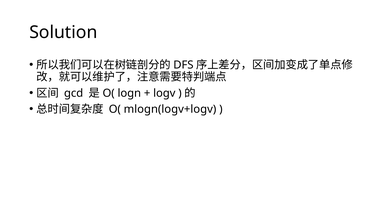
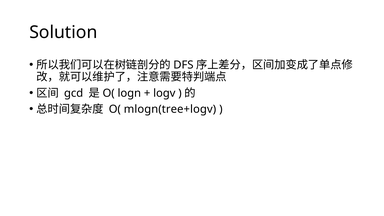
mlogn(logv+logv: mlogn(logv+logv -> mlogn(tree+logv
